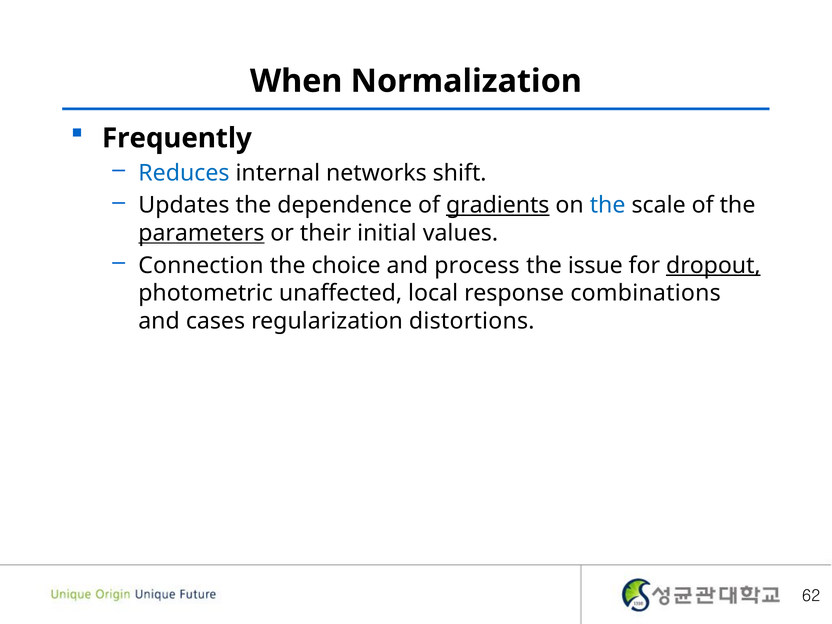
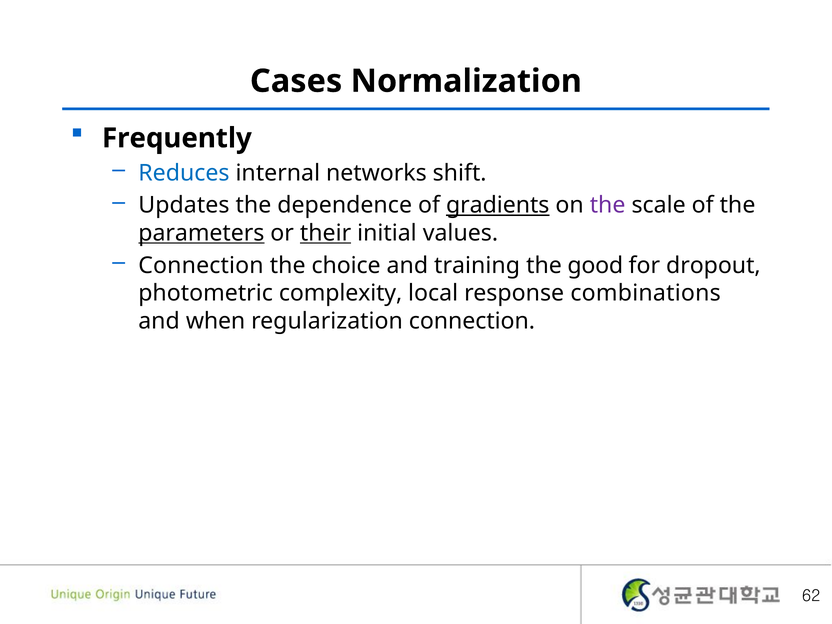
When: When -> Cases
the at (608, 205) colour: blue -> purple
their underline: none -> present
process: process -> training
issue: issue -> good
dropout underline: present -> none
unaffected: unaffected -> complexity
cases: cases -> when
regularization distortions: distortions -> connection
